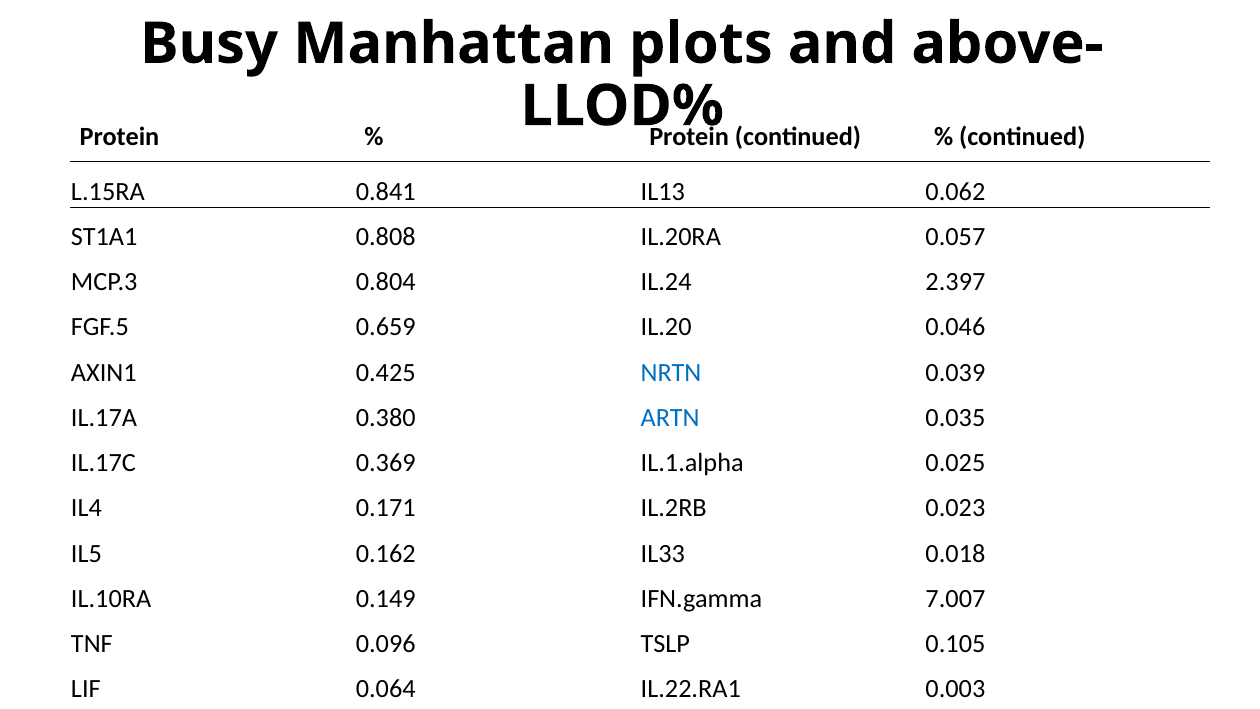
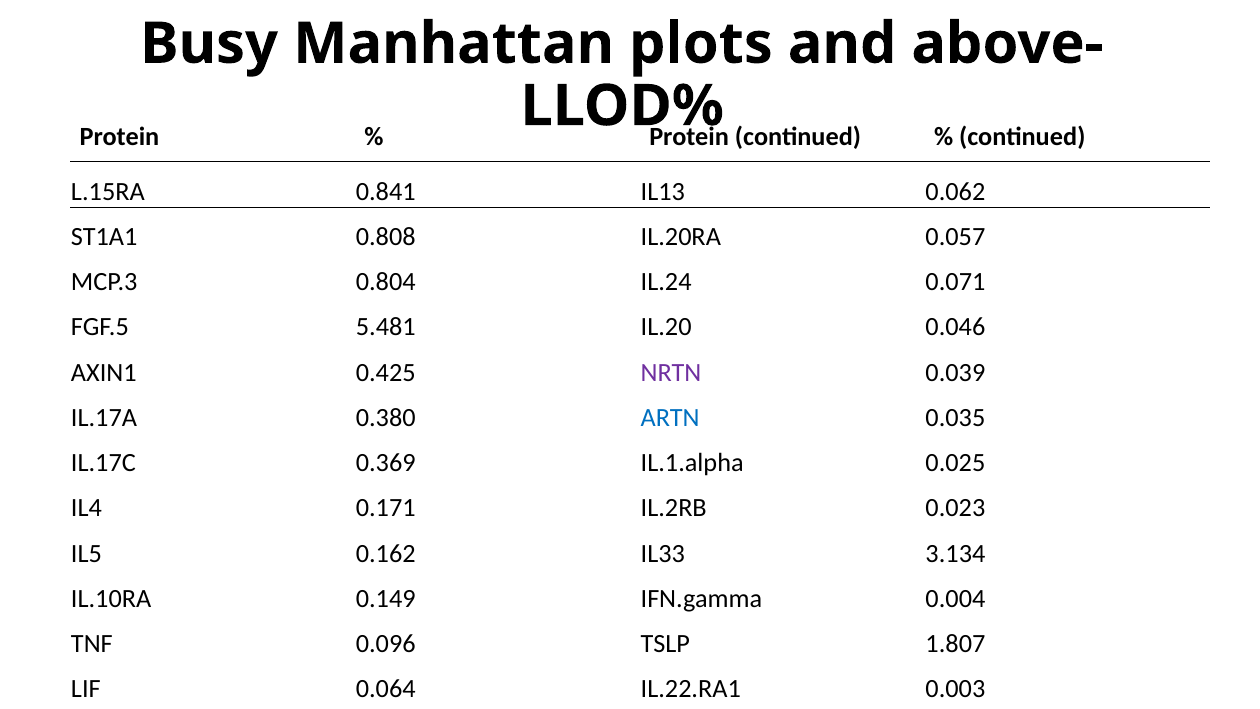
2.397: 2.397 -> 0.071
0.659: 0.659 -> 5.481
NRTN colour: blue -> purple
0.018: 0.018 -> 3.134
7.007: 7.007 -> 0.004
0.105: 0.105 -> 1.807
